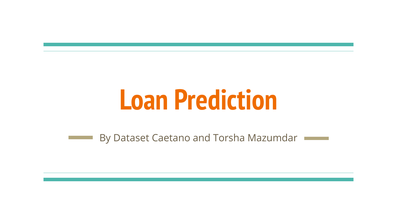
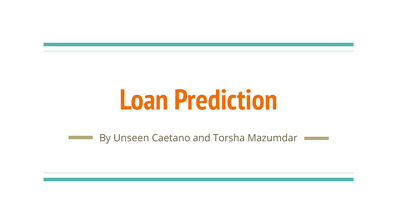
Dataset: Dataset -> Unseen
